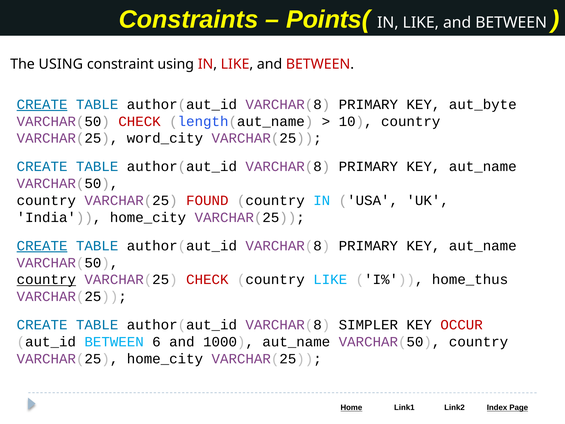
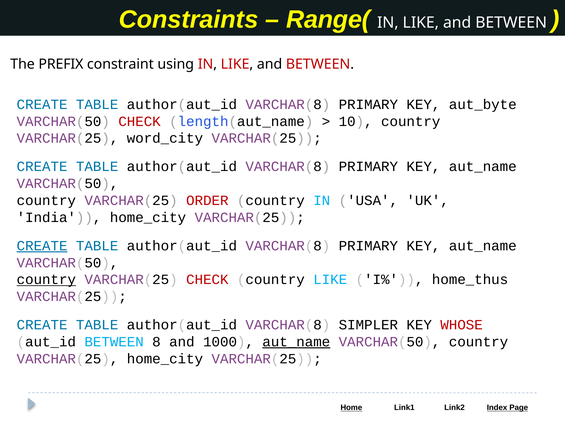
Points(: Points( -> Range(
The USING: USING -> PREFIX
CREATE at (42, 104) underline: present -> none
FOUND: FOUND -> ORDER
OCCUR: OCCUR -> WHOSE
6: 6 -> 8
aut_name at (296, 342) underline: none -> present
